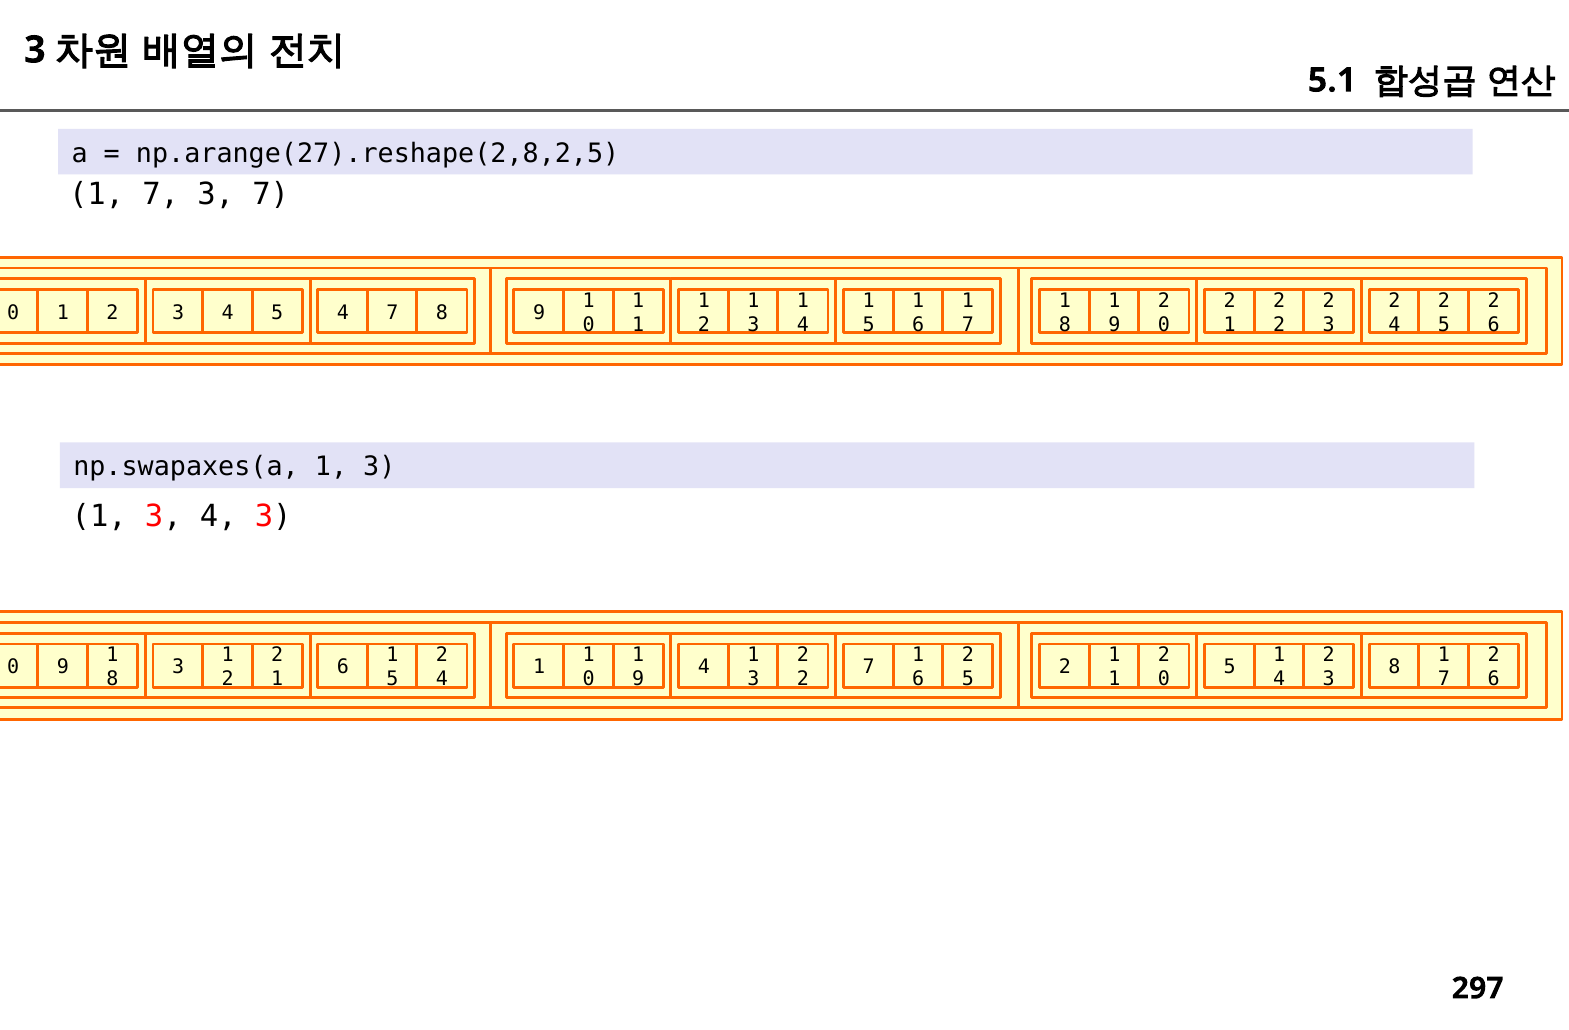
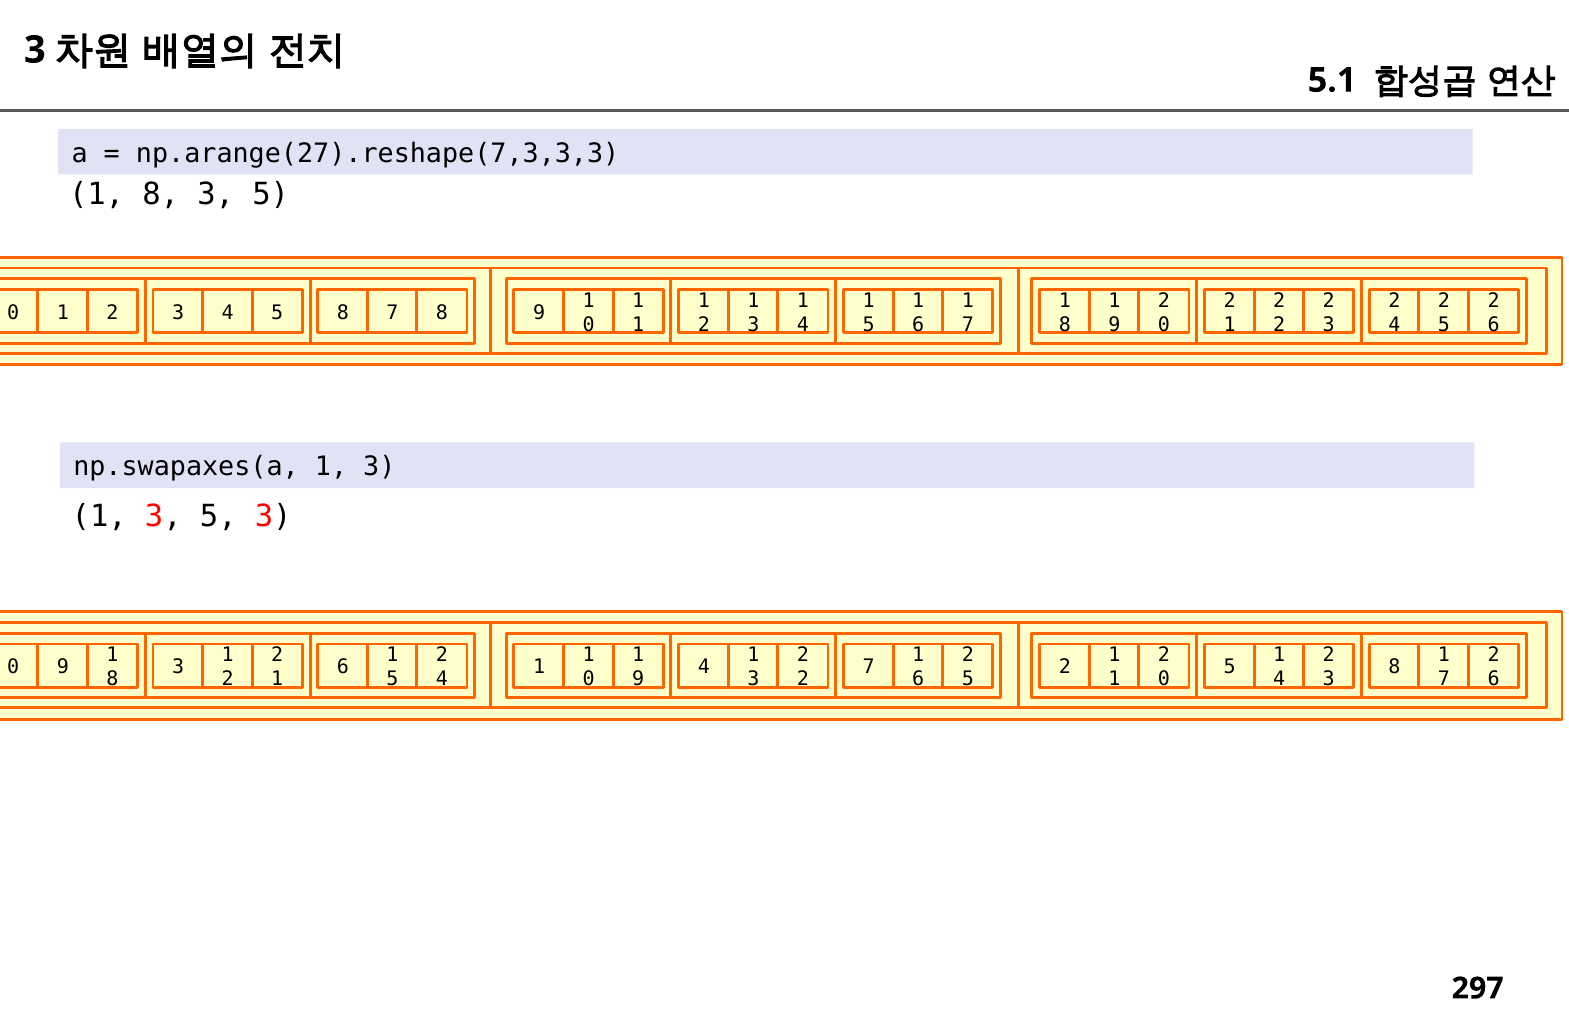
np.arange(27).reshape(2,8,2,5: np.arange(27).reshape(2,8,2,5 -> np.arange(27).reshape(7,3,3,3
7 at (161, 194): 7 -> 8
7 at (271, 194): 7 -> 5
5 4: 4 -> 8
1 3 4: 4 -> 5
